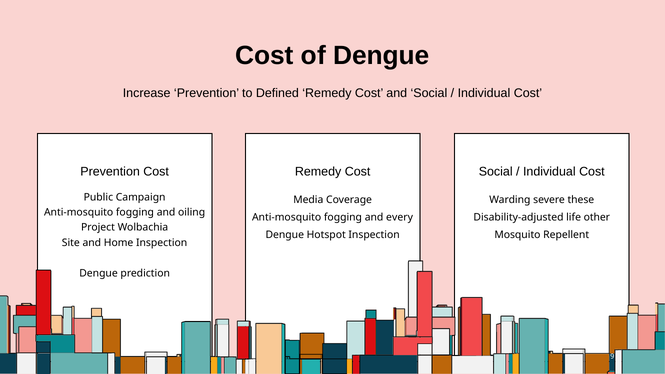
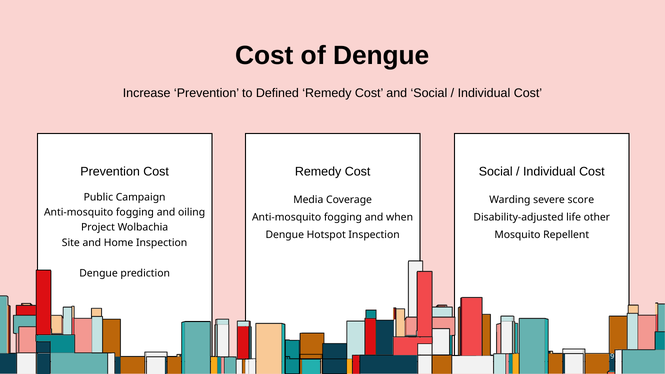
these: these -> score
every: every -> when
